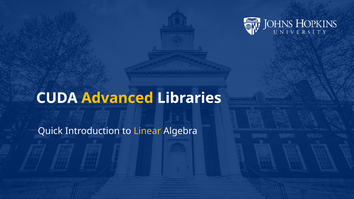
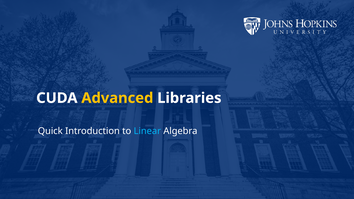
Linear colour: yellow -> light blue
